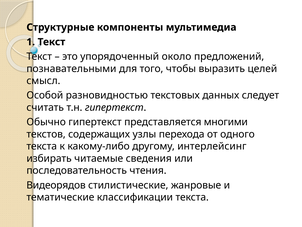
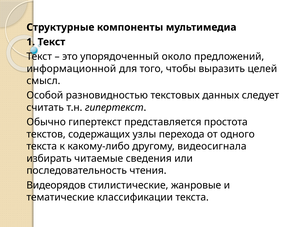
познавательными: познавательными -> информационной
многими: многими -> простота
интерлейсинг: интерлейсинг -> видеосигнала
